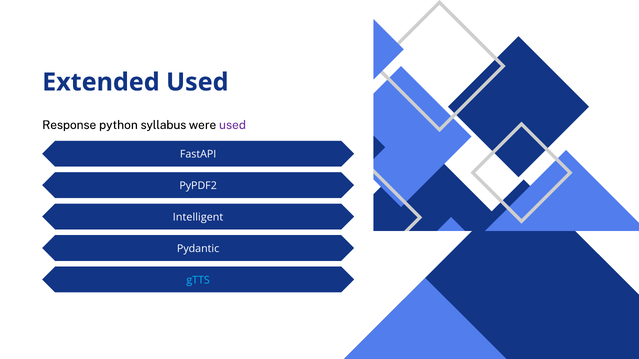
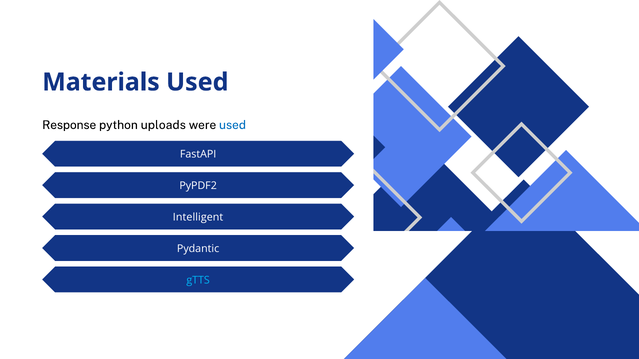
Extended: Extended -> Materials
syllabus: syllabus -> uploads
used at (233, 125) colour: purple -> blue
